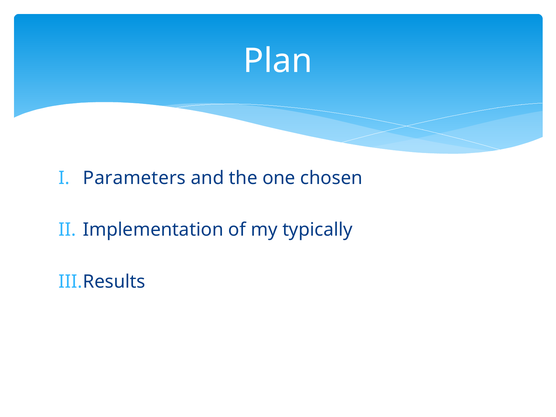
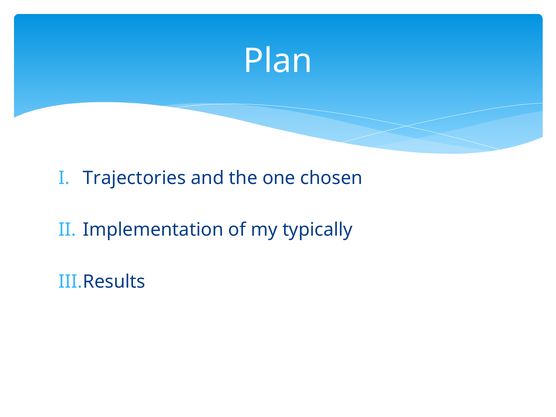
Parameters: Parameters -> Trajectories
